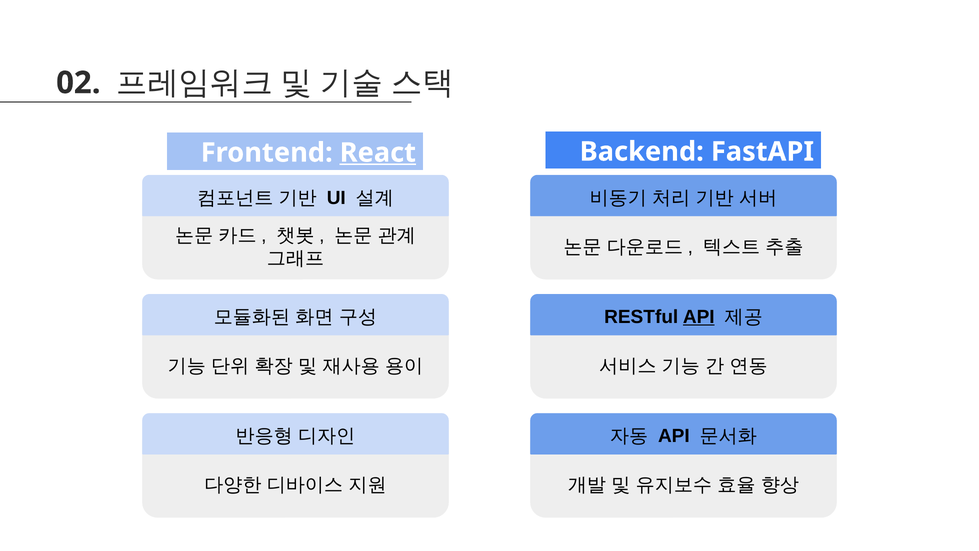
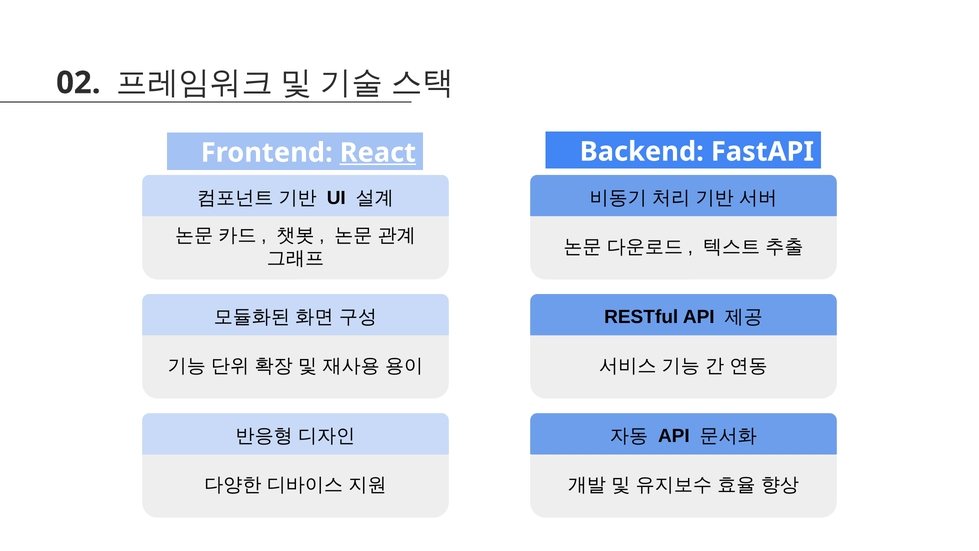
API at (699, 317) underline: present -> none
